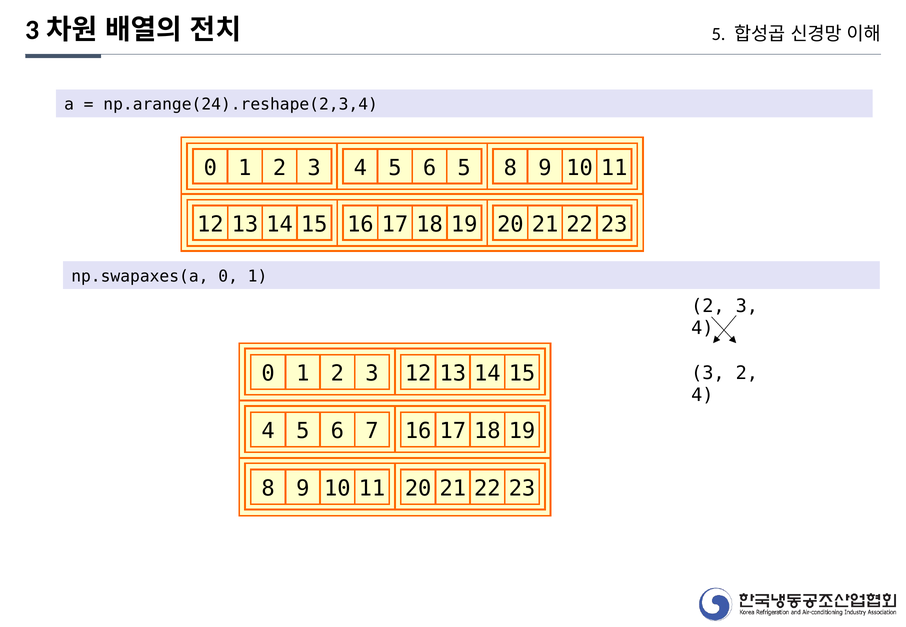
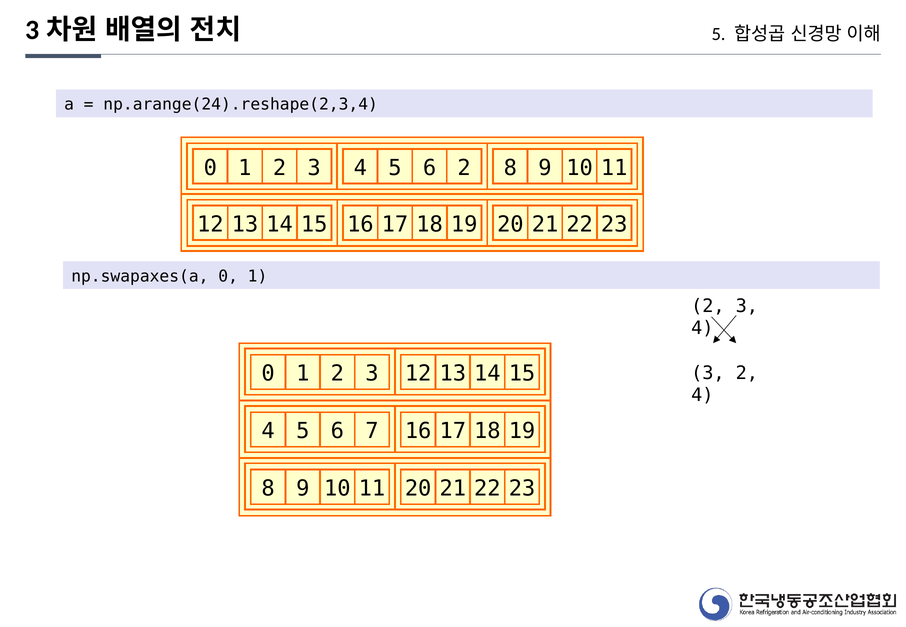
6 5: 5 -> 2
